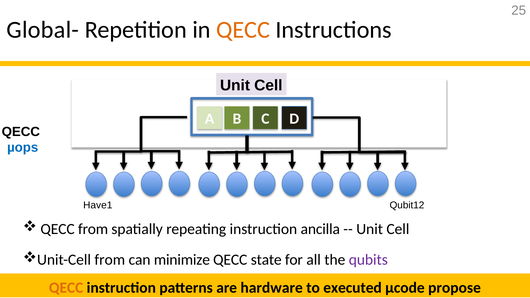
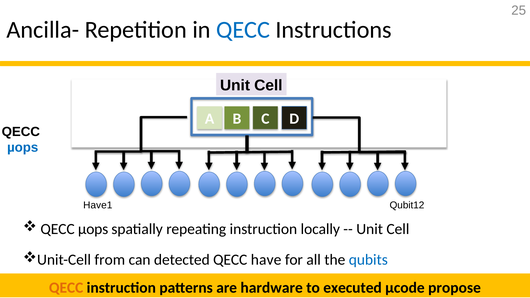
Global-: Global- -> Ancilla-
QECC at (243, 30) colour: orange -> blue
from at (93, 229): from -> µops
ancilla: ancilla -> locally
minimize: minimize -> detected
state: state -> have
qubits colour: purple -> blue
